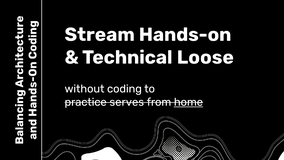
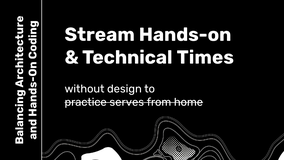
Loose: Loose -> Times
coding: coding -> design
home underline: present -> none
